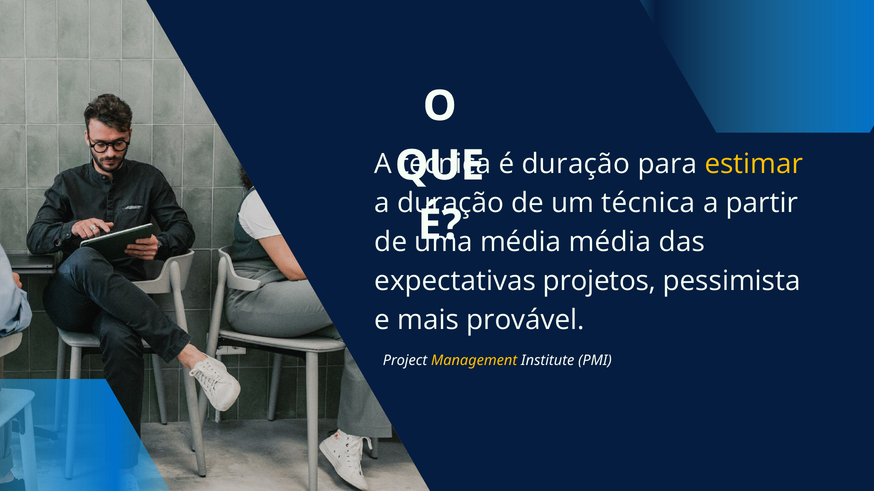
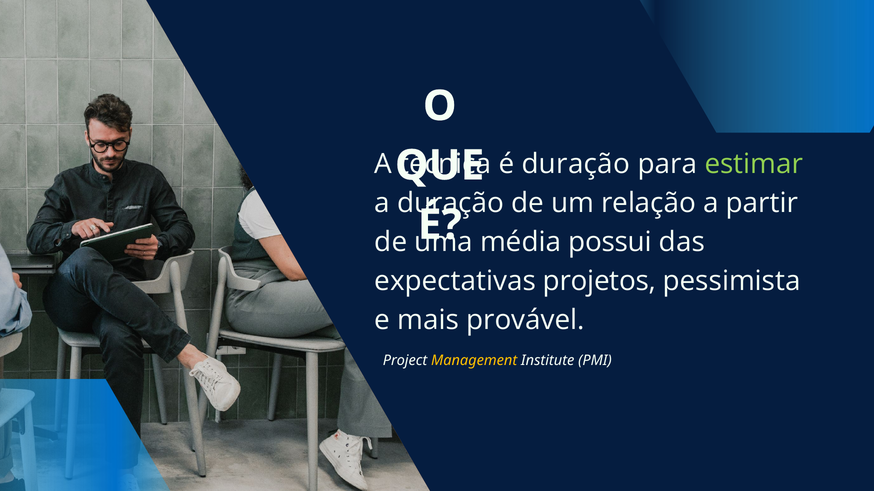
estimar colour: yellow -> light green
um técnica: técnica -> relação
média média: média -> possui
